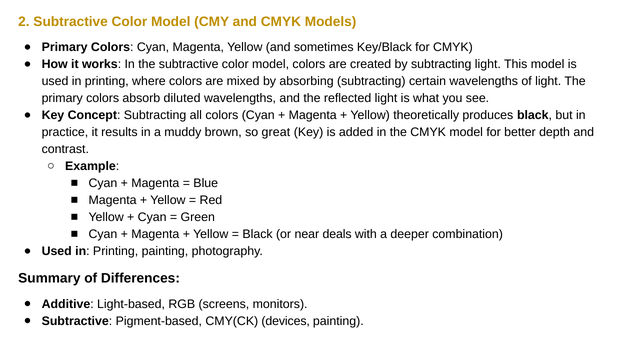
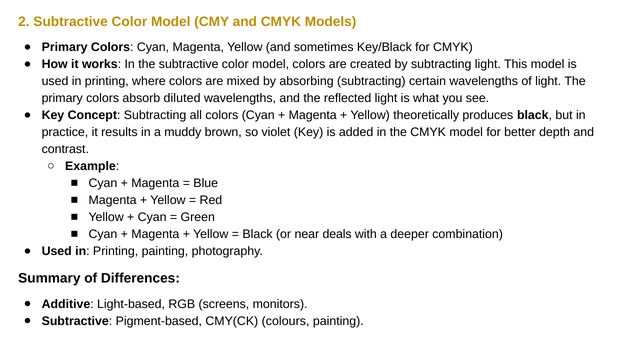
great: great -> violet
devices: devices -> colours
